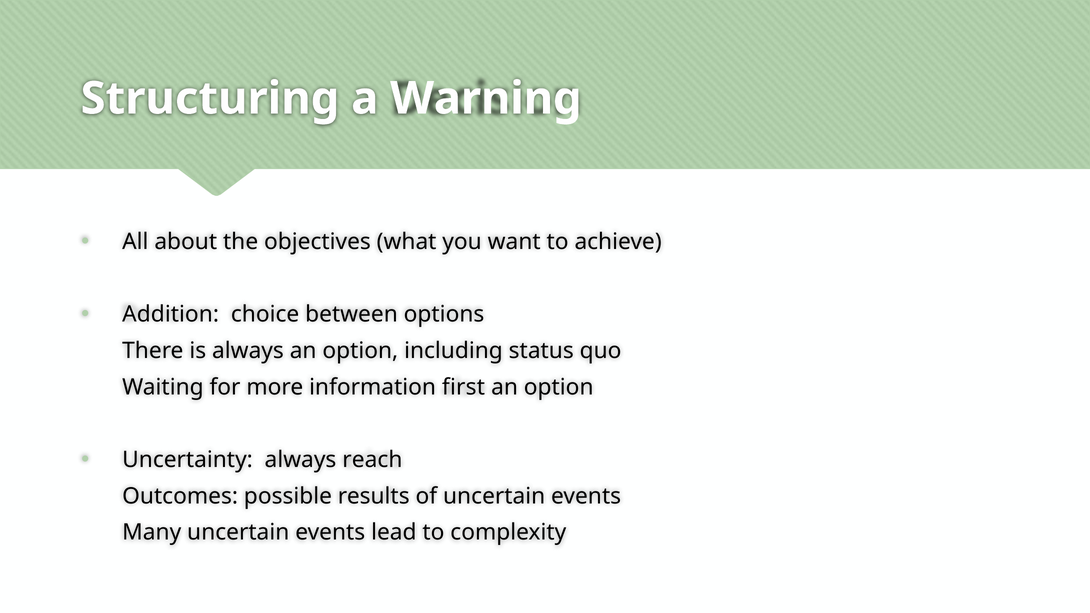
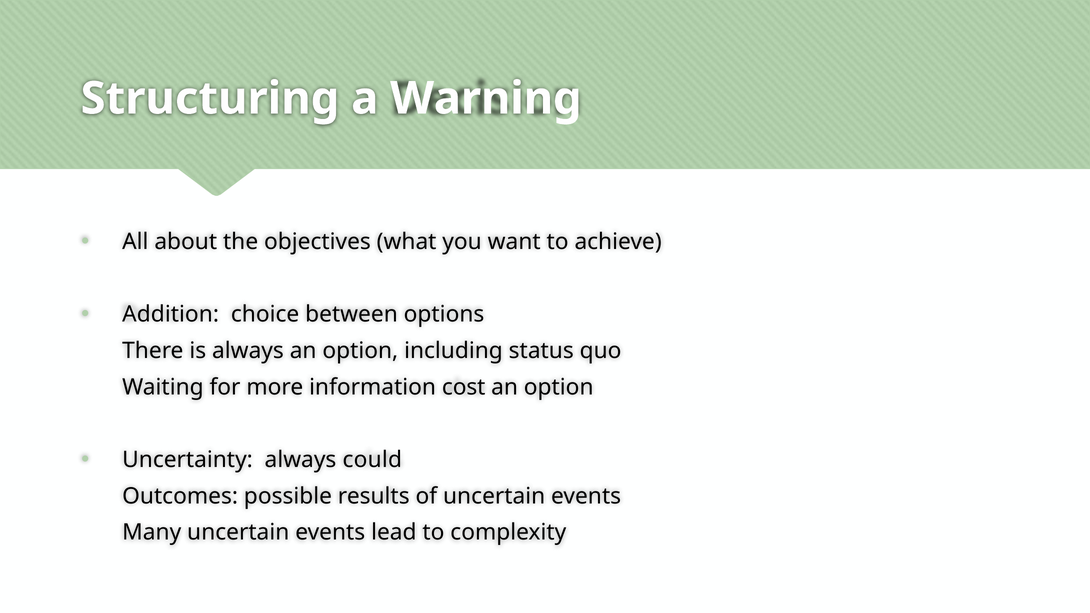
first: first -> cost
reach: reach -> could
